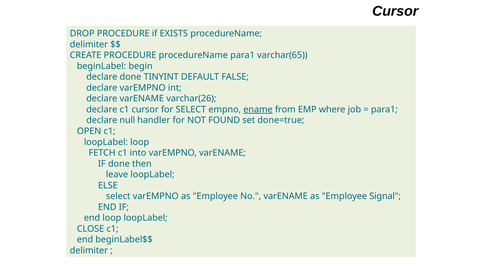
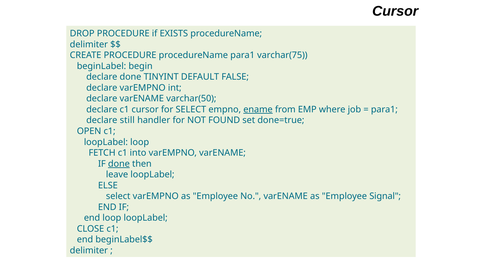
varchar(65: varchar(65 -> varchar(75
varchar(26: varchar(26 -> varchar(50
null: null -> still
done at (119, 164) underline: none -> present
